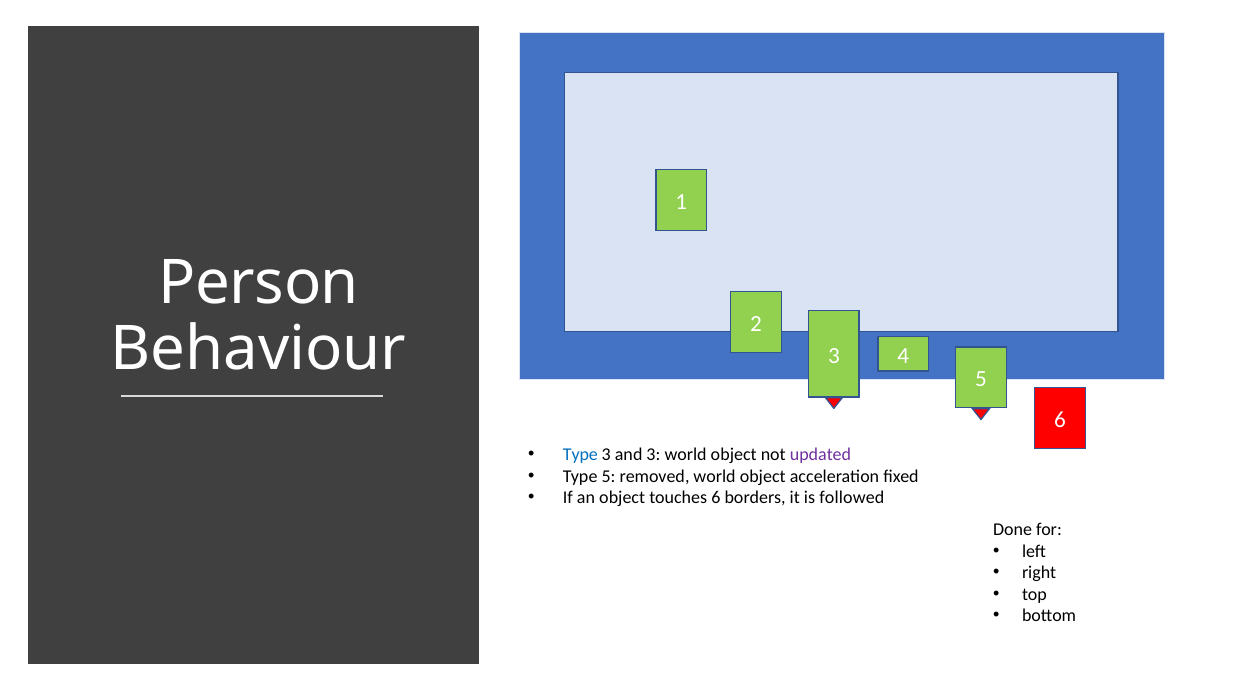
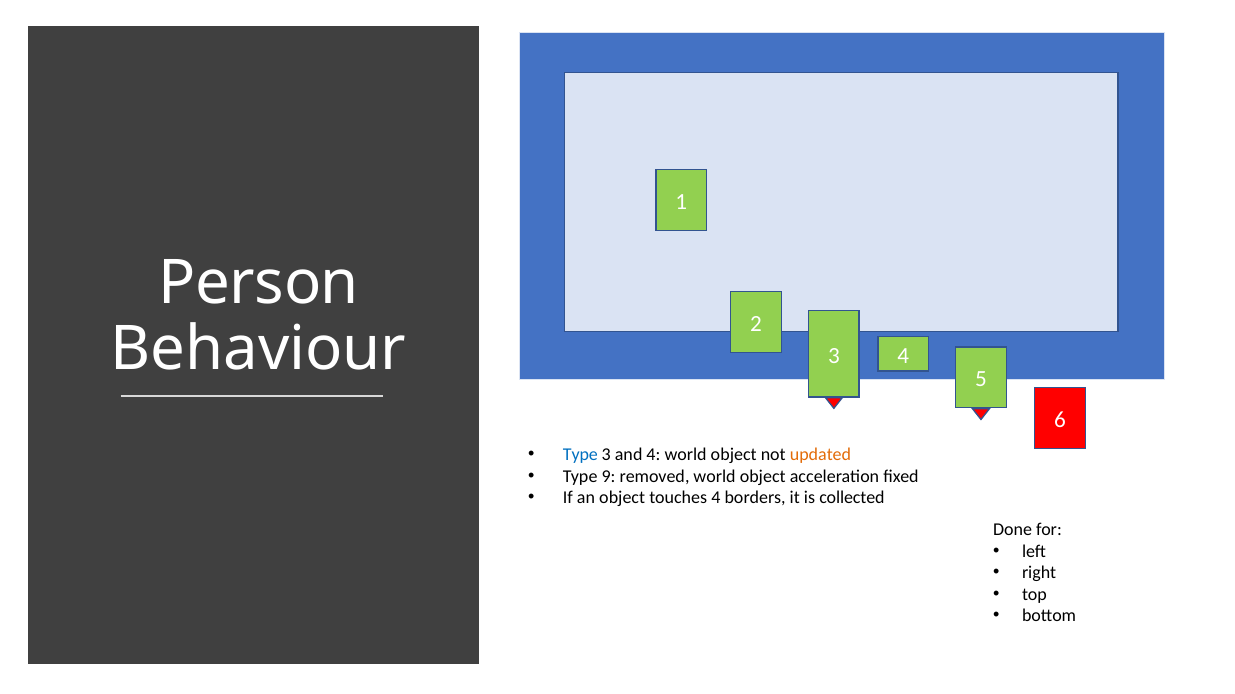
and 3: 3 -> 4
updated colour: purple -> orange
Type 5: 5 -> 9
touches 6: 6 -> 4
followed: followed -> collected
